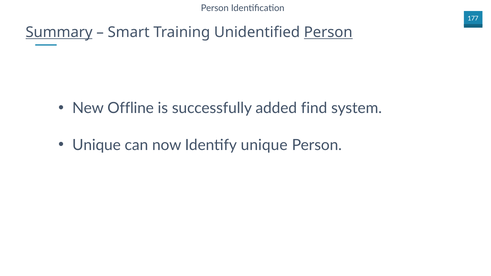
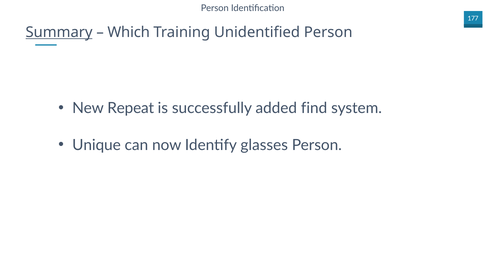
Smart: Smart -> Which
Person at (328, 32) underline: present -> none
Offline: Offline -> Repeat
Identify unique: unique -> glasses
